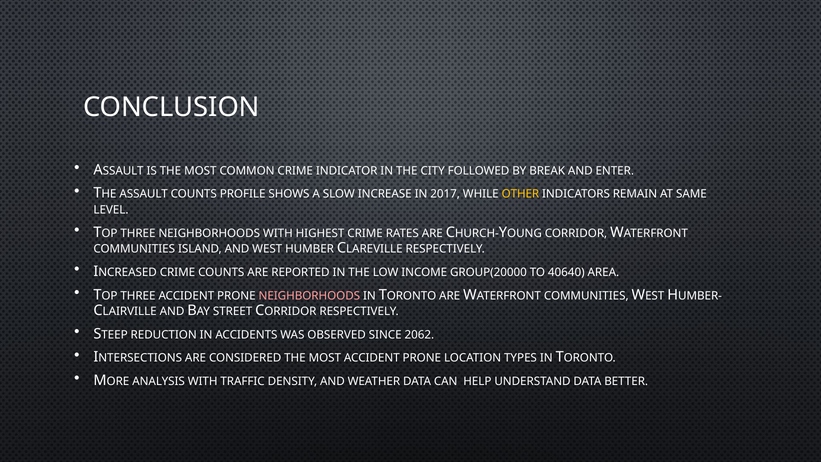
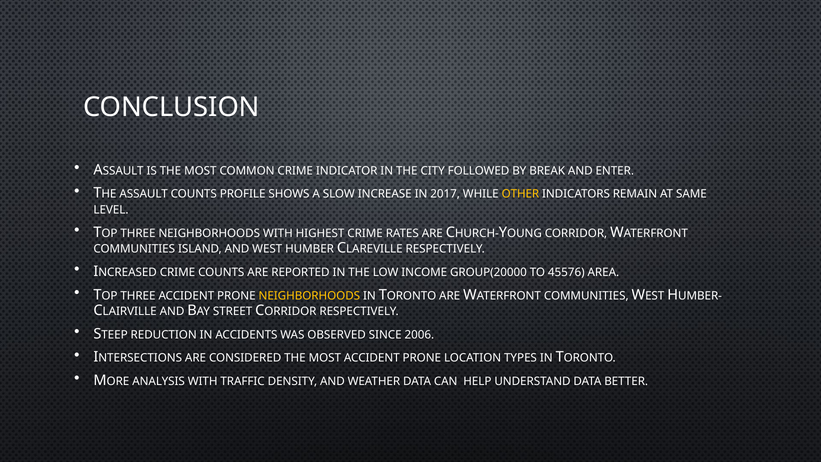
40640: 40640 -> 45576
NEIGHBORHOODS at (309, 296) colour: pink -> yellow
2062: 2062 -> 2006
